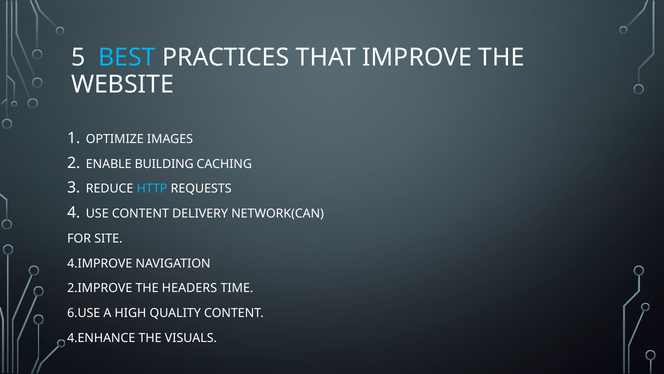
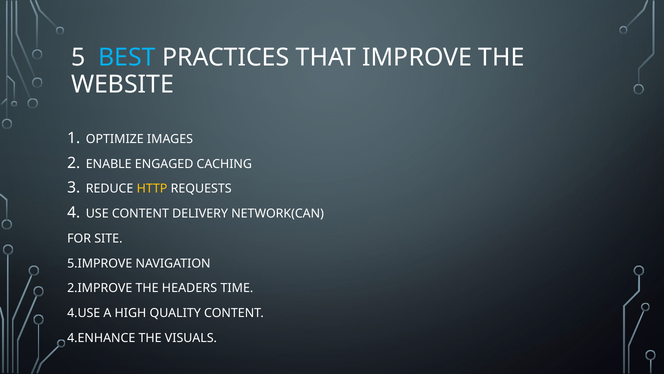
BUILDING: BUILDING -> ENGAGED
HTTP colour: light blue -> yellow
4.IMPROVE: 4.IMPROVE -> 5.IMPROVE
6.USE: 6.USE -> 4.USE
